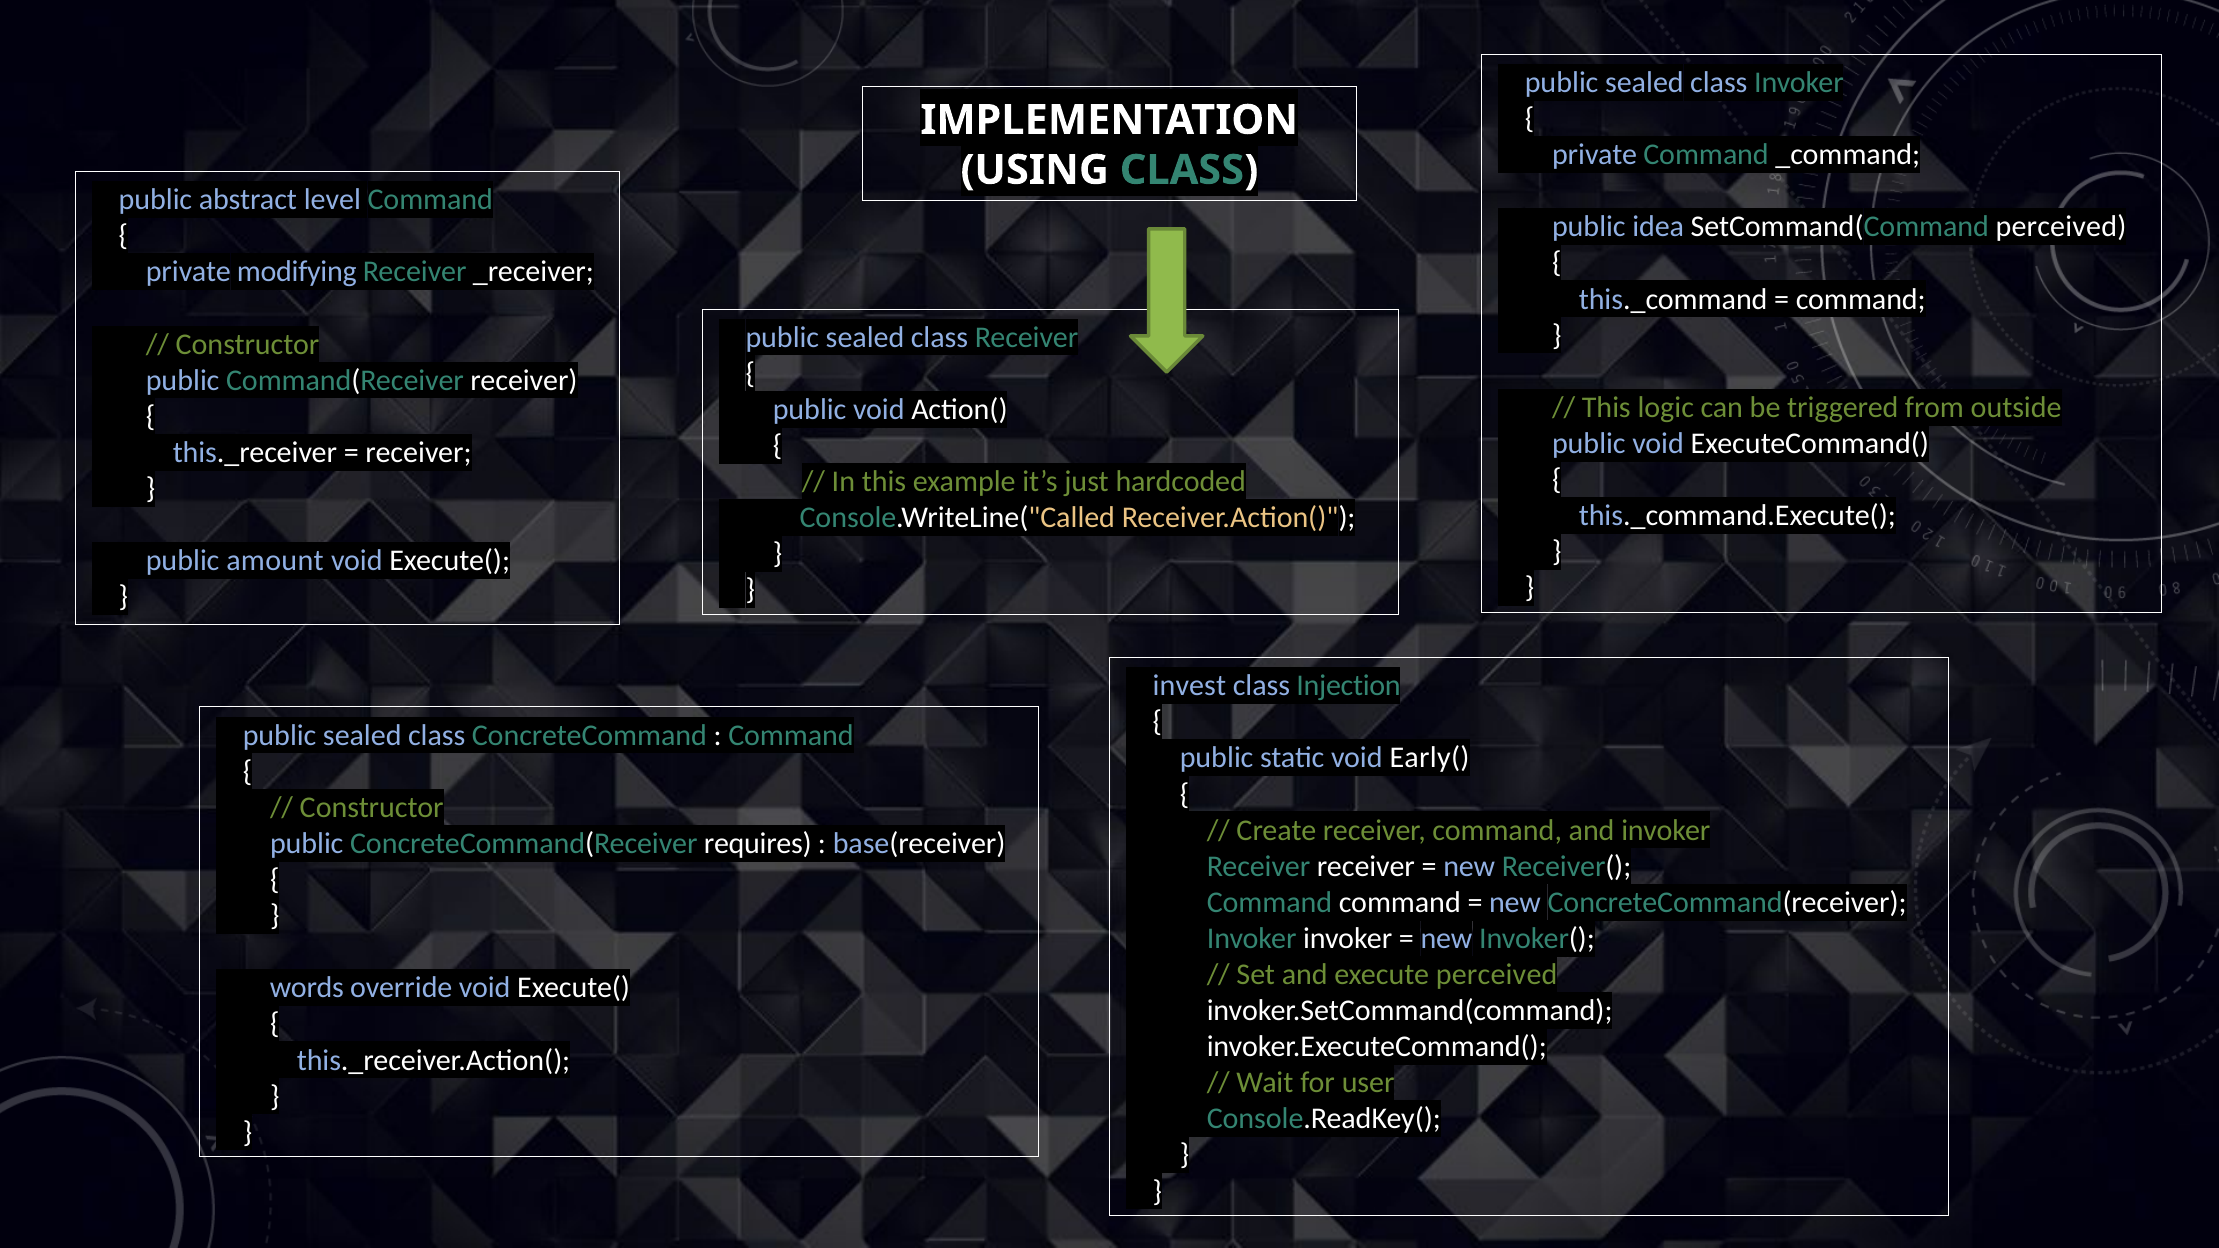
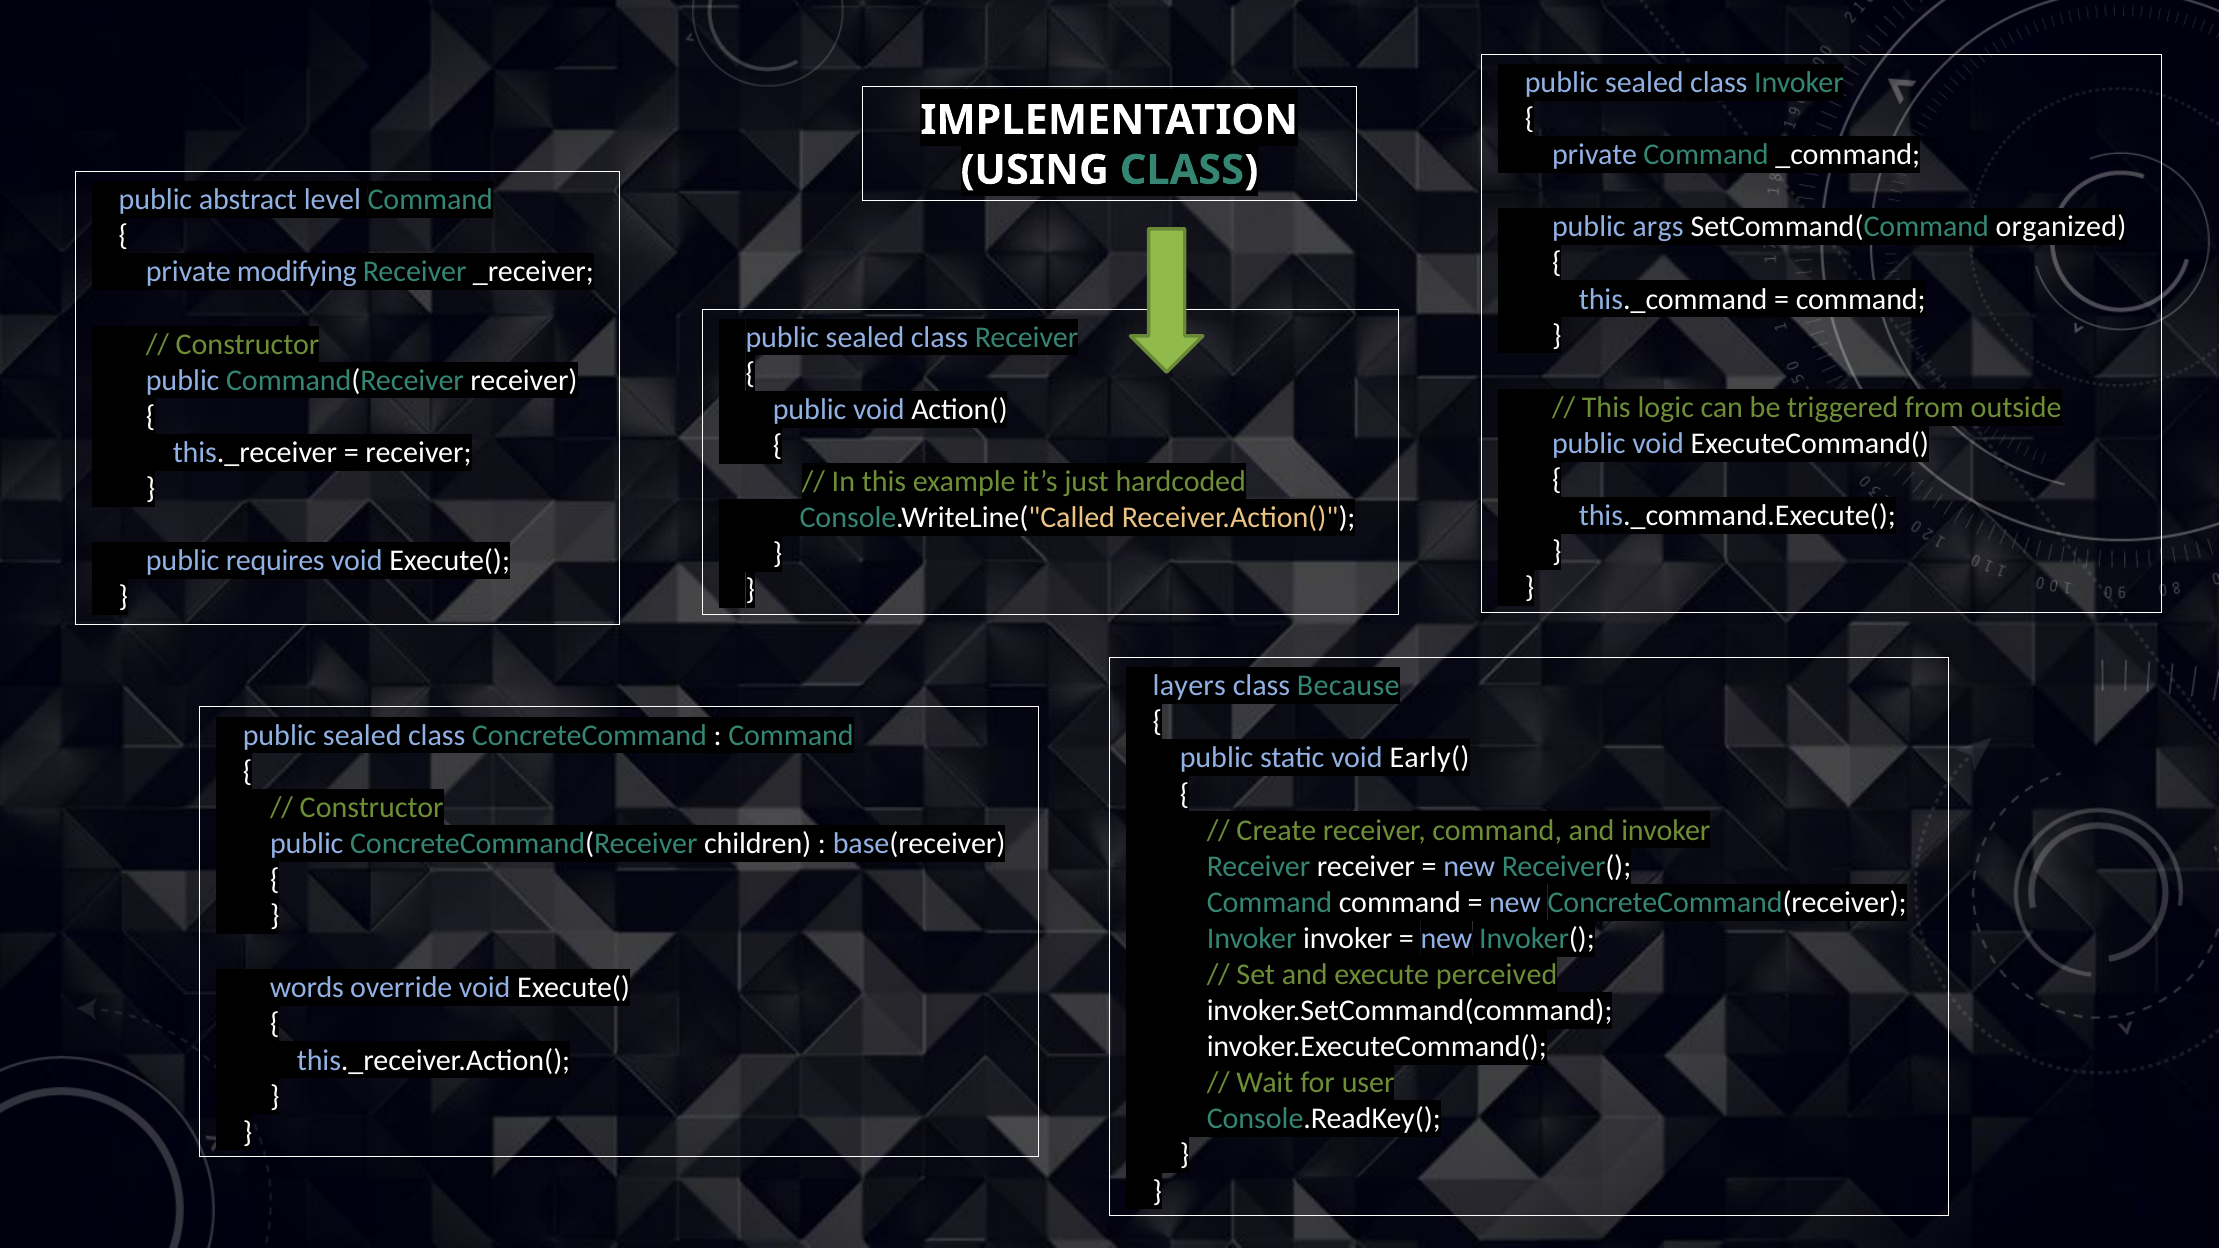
idea: idea -> args
SetCommand(Command perceived: perceived -> organized
amount: amount -> requires
invest: invest -> layers
Injection: Injection -> Because
requires: requires -> children
